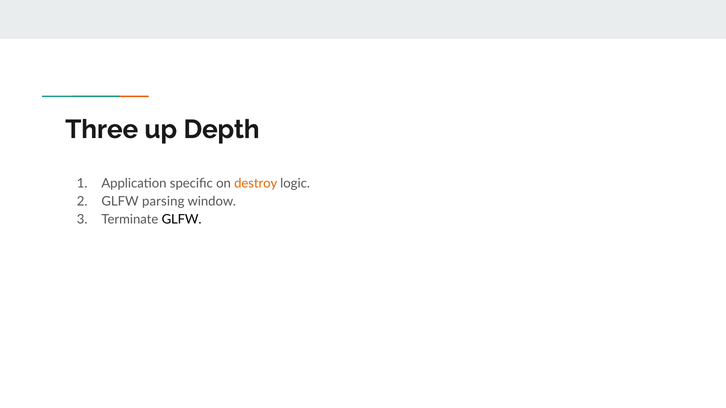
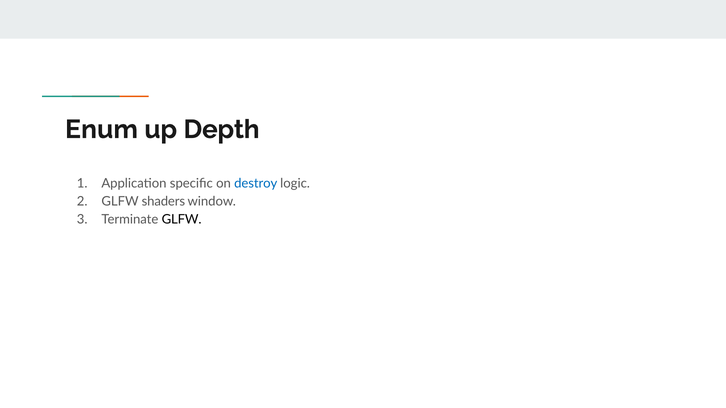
Three: Three -> Enum
destroy colour: orange -> blue
parsing: parsing -> shaders
